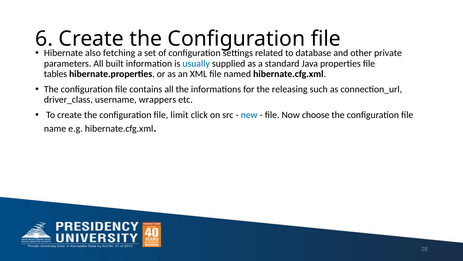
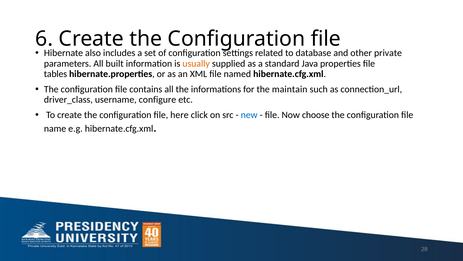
fetching: fetching -> includes
usually colour: blue -> orange
releasing: releasing -> maintain
wrappers: wrappers -> configure
limit: limit -> here
